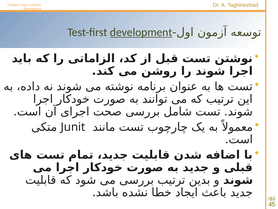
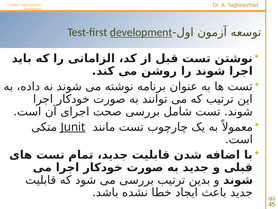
Junit underline: none -> present
